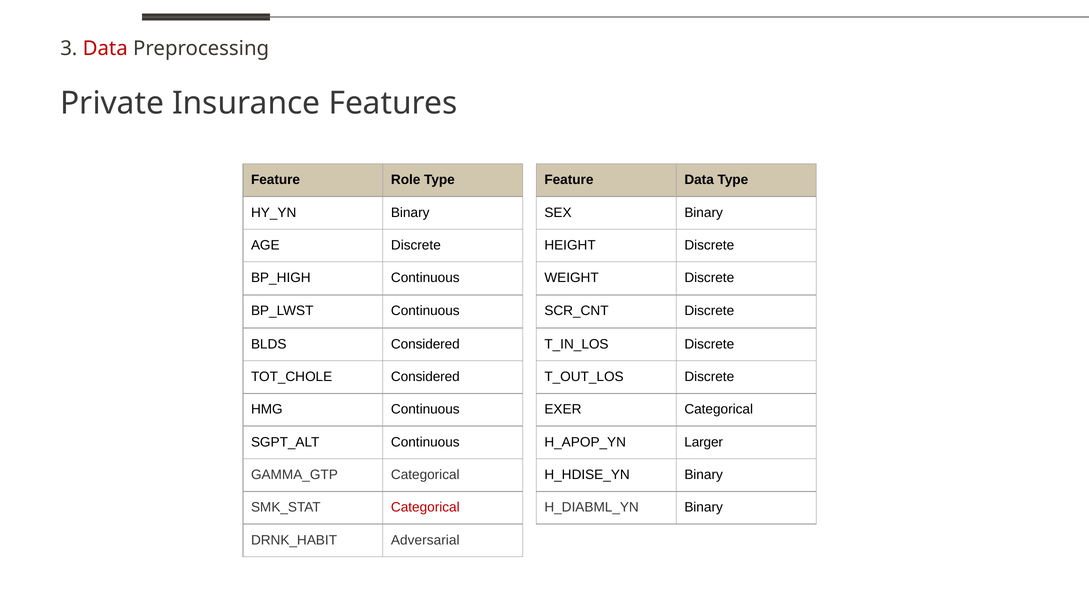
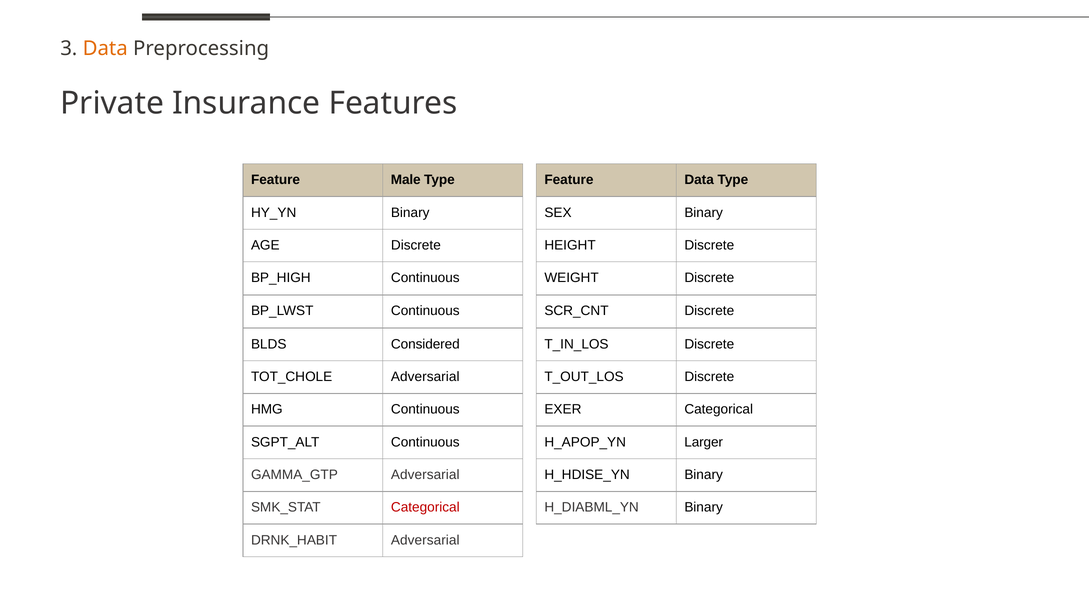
Data at (105, 49) colour: red -> orange
Role: Role -> Male
Considered at (425, 377): Considered -> Adversarial
Categorical at (425, 474): Categorical -> Adversarial
